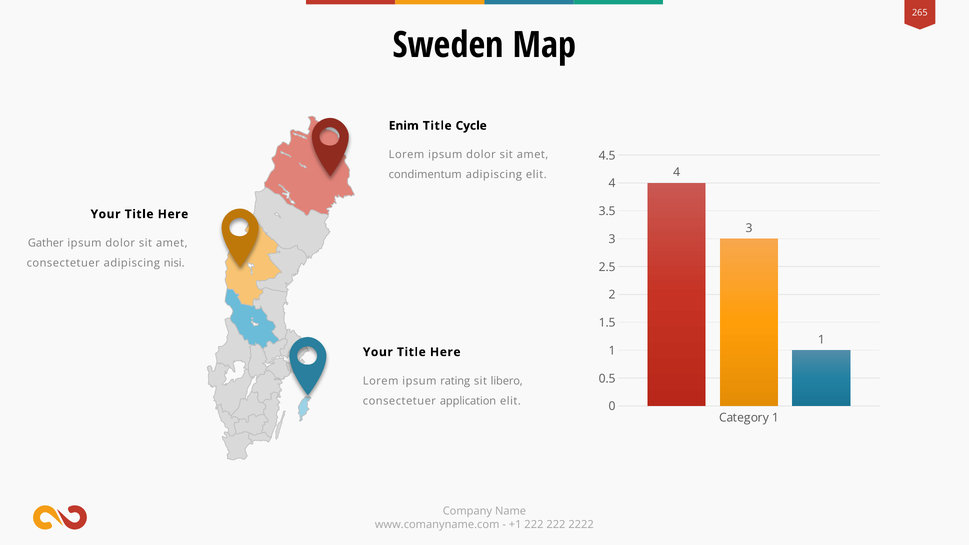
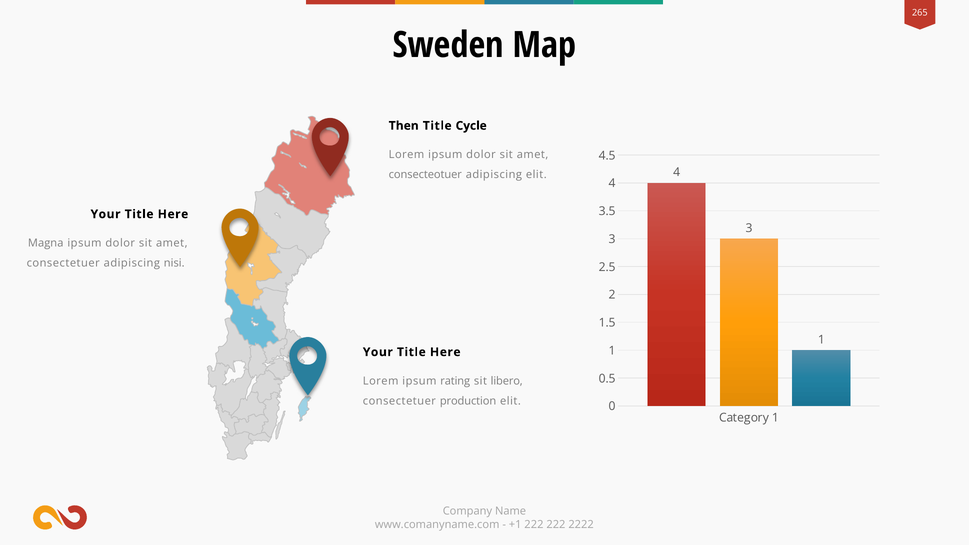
Enim: Enim -> Then
condimentum: condimentum -> consecteotuer
Gather: Gather -> Magna
application: application -> production
